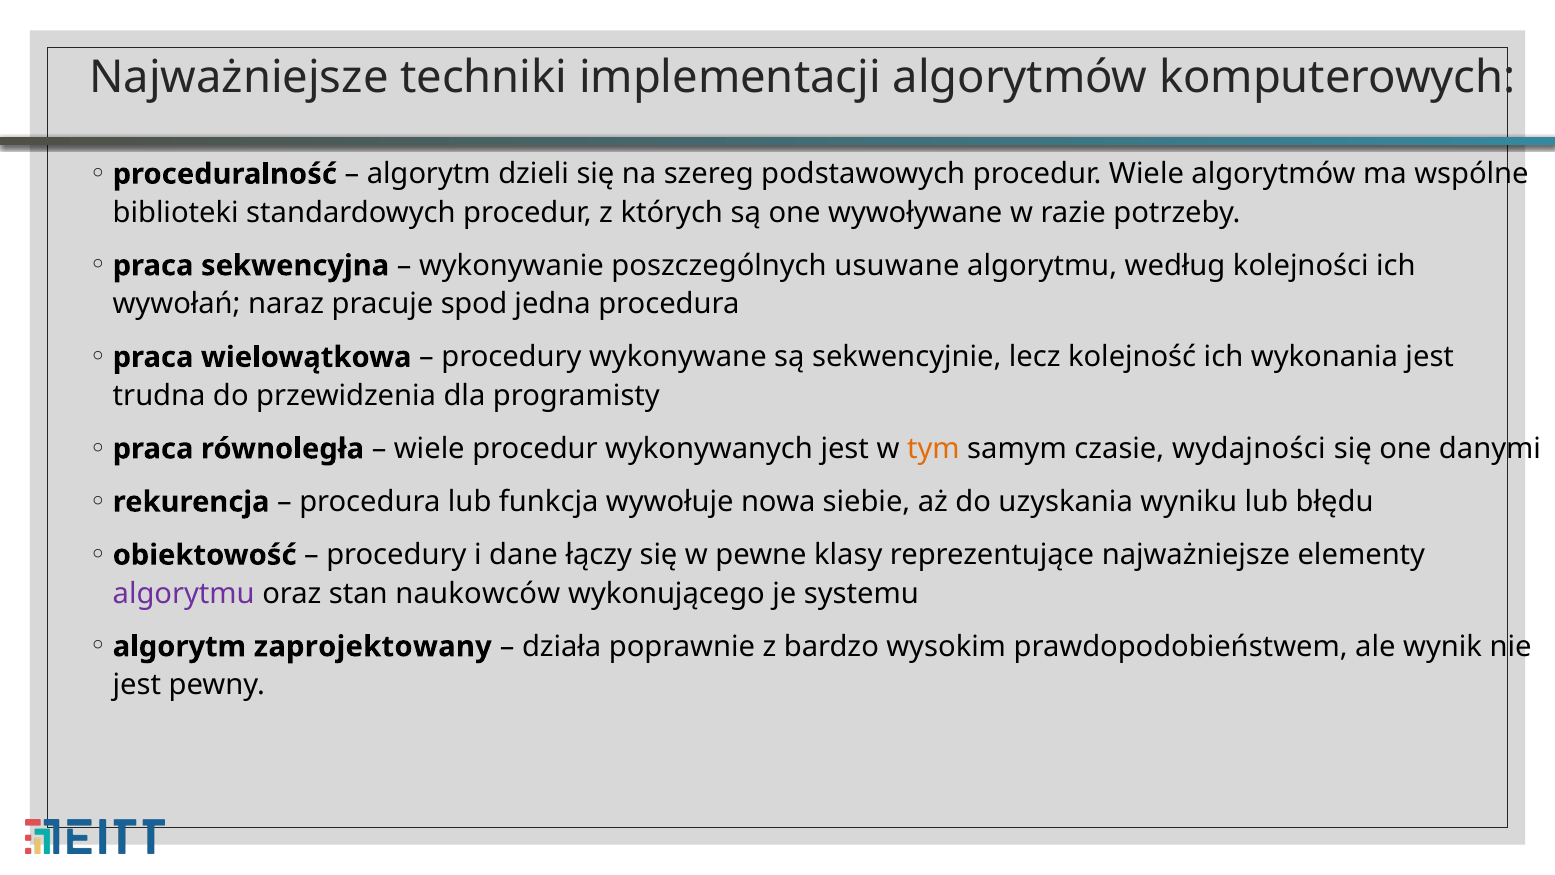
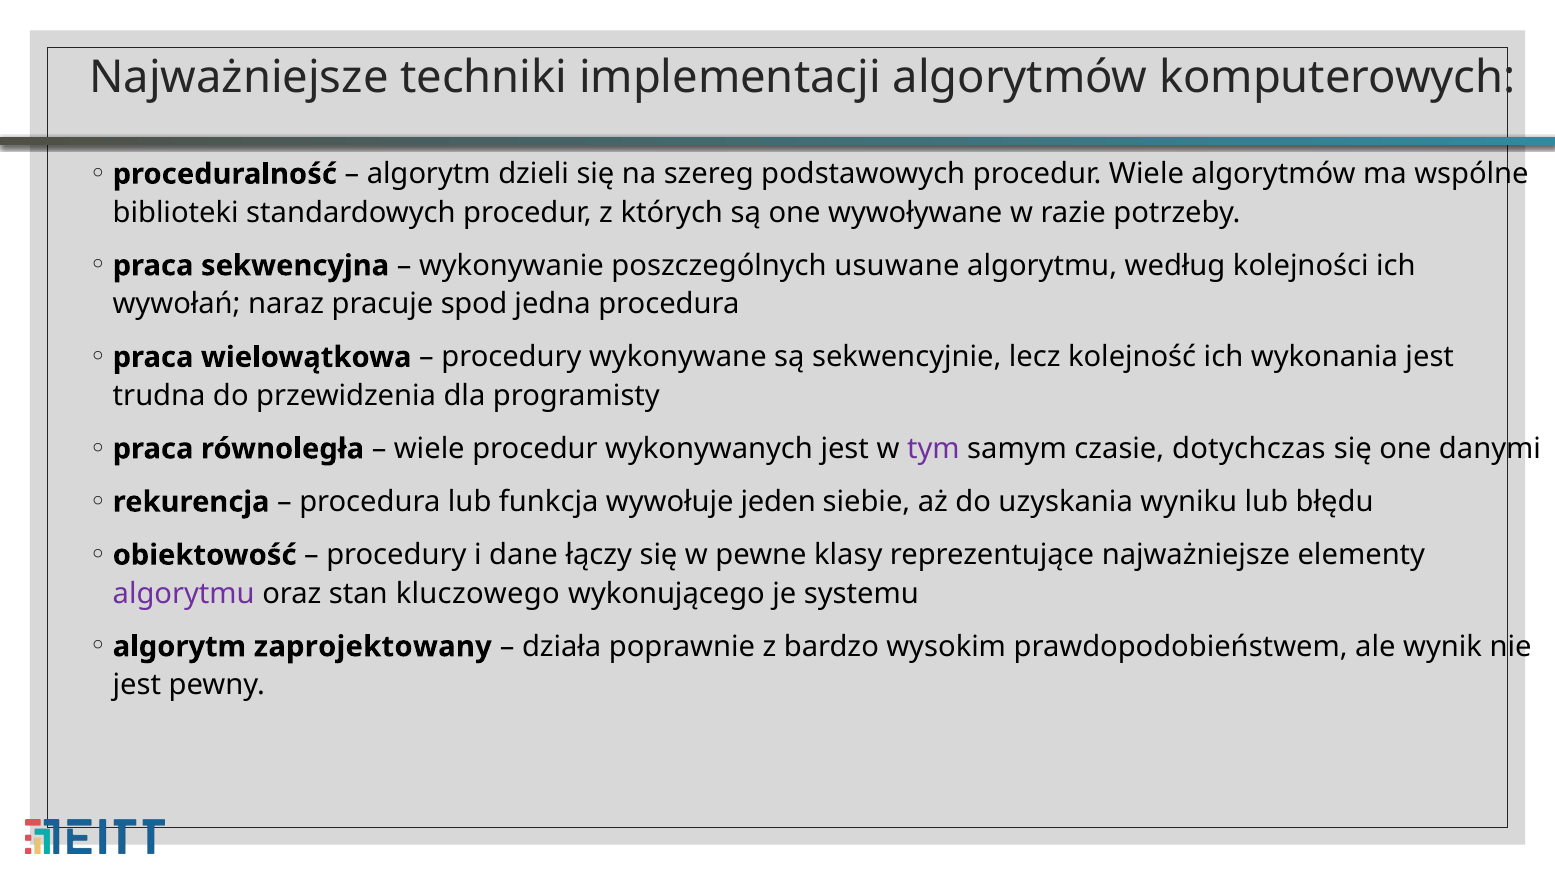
tym colour: orange -> purple
wydajności: wydajności -> dotychczas
nowa: nowa -> jeden
naukowców: naukowców -> kluczowego
